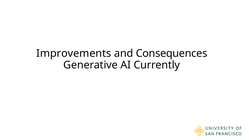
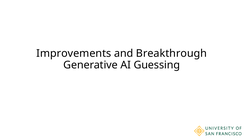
Consequences: Consequences -> Breakthrough
Currently: Currently -> Guessing
